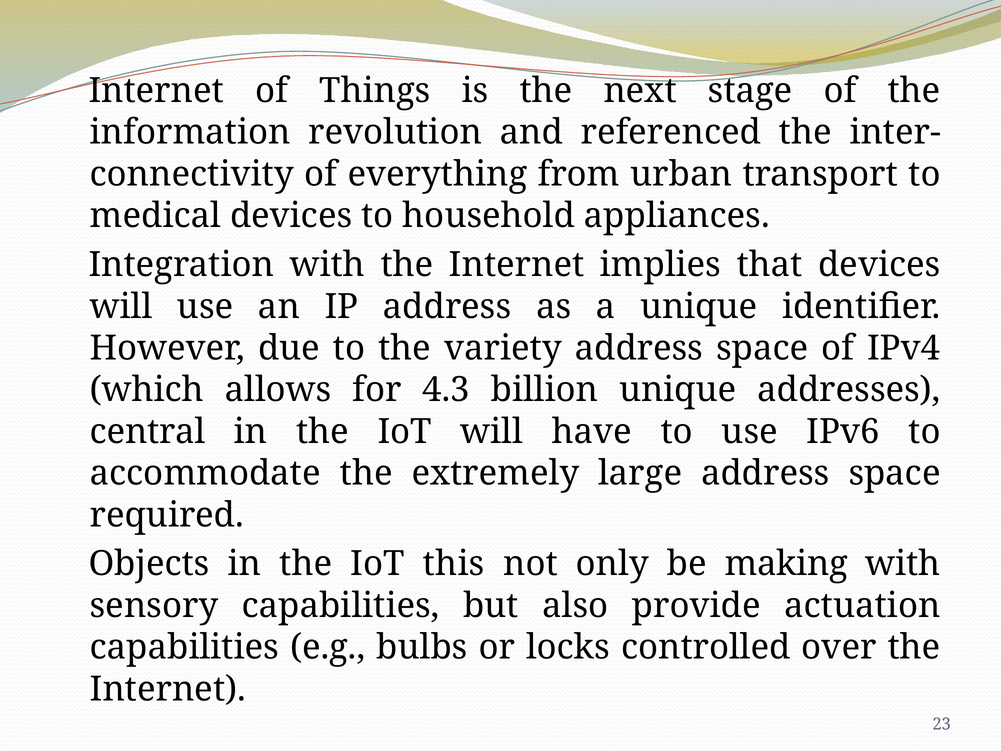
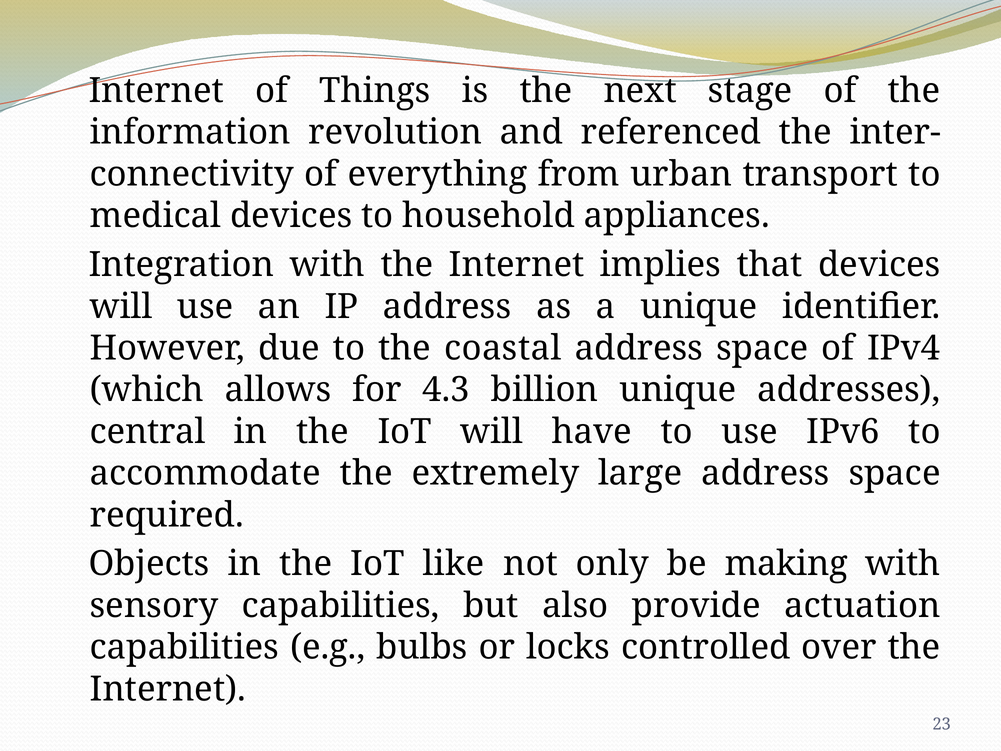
variety: variety -> coastal
this: this -> like
